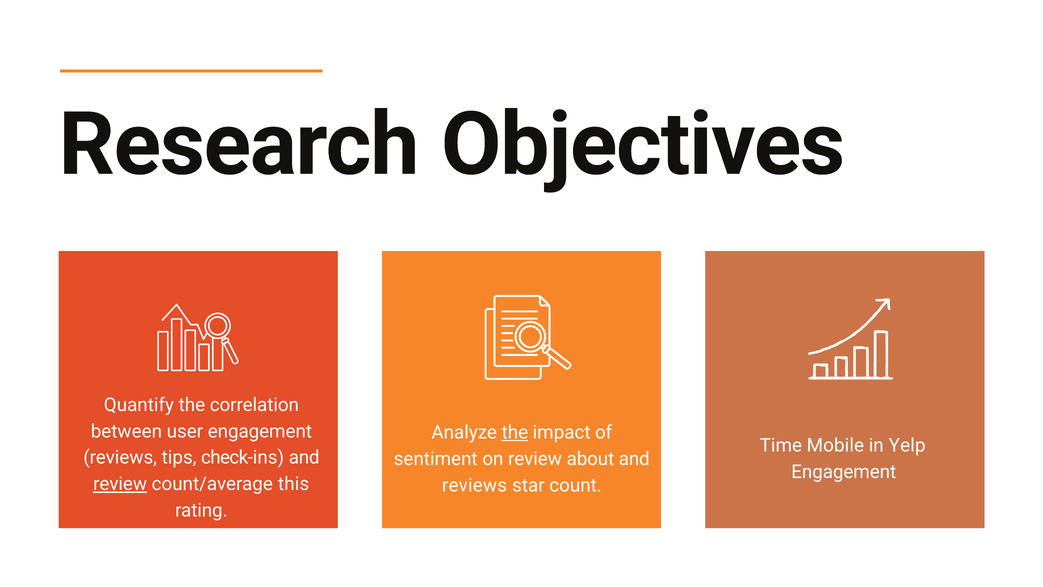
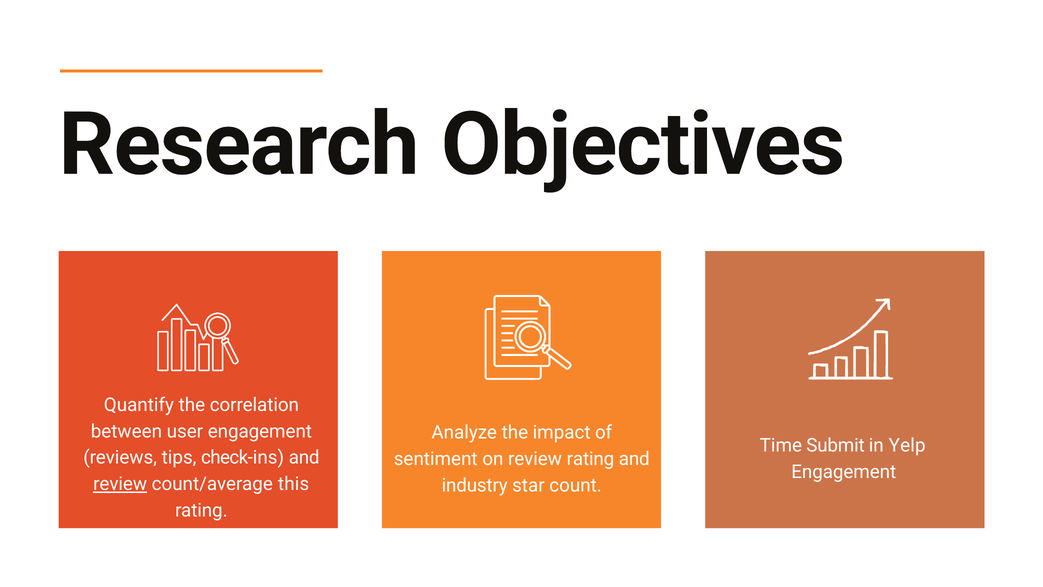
the at (515, 432) underline: present -> none
Mobile: Mobile -> Submit
review about: about -> rating
reviews at (474, 485): reviews -> industry
